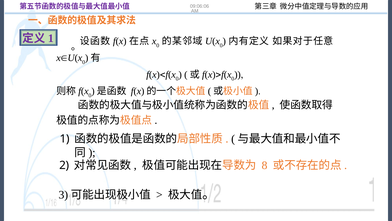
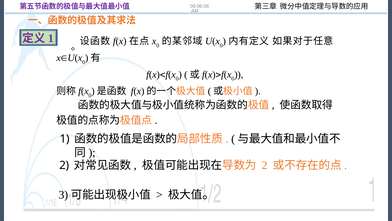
8 at (265, 165): 8 -> 2
